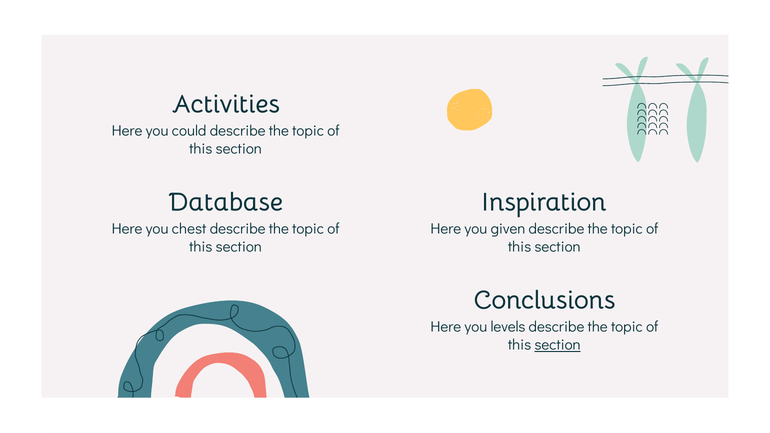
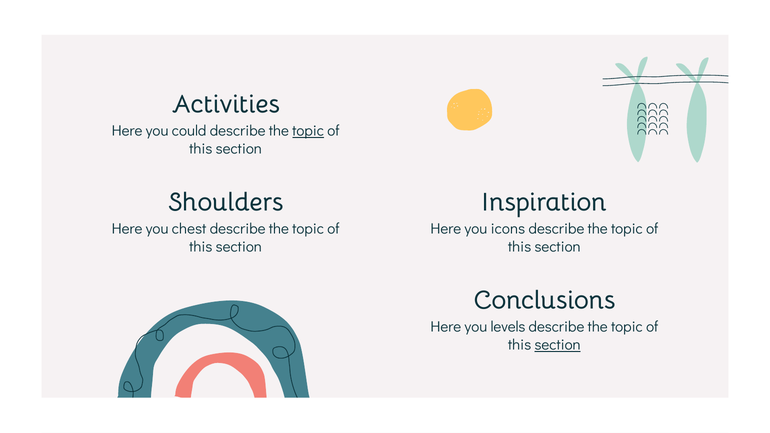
topic at (308, 131) underline: none -> present
Database: Database -> Shoulders
given: given -> icons
